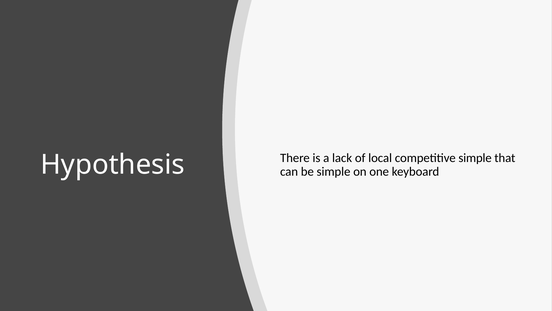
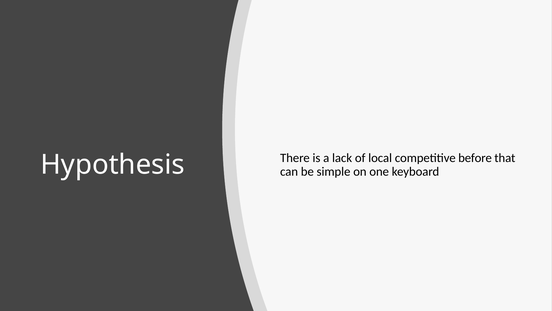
competitive simple: simple -> before
